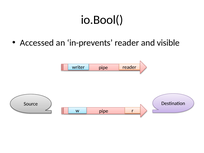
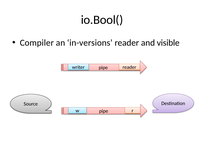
Accessed: Accessed -> Compiler
in-prevents: in-prevents -> in-versions
